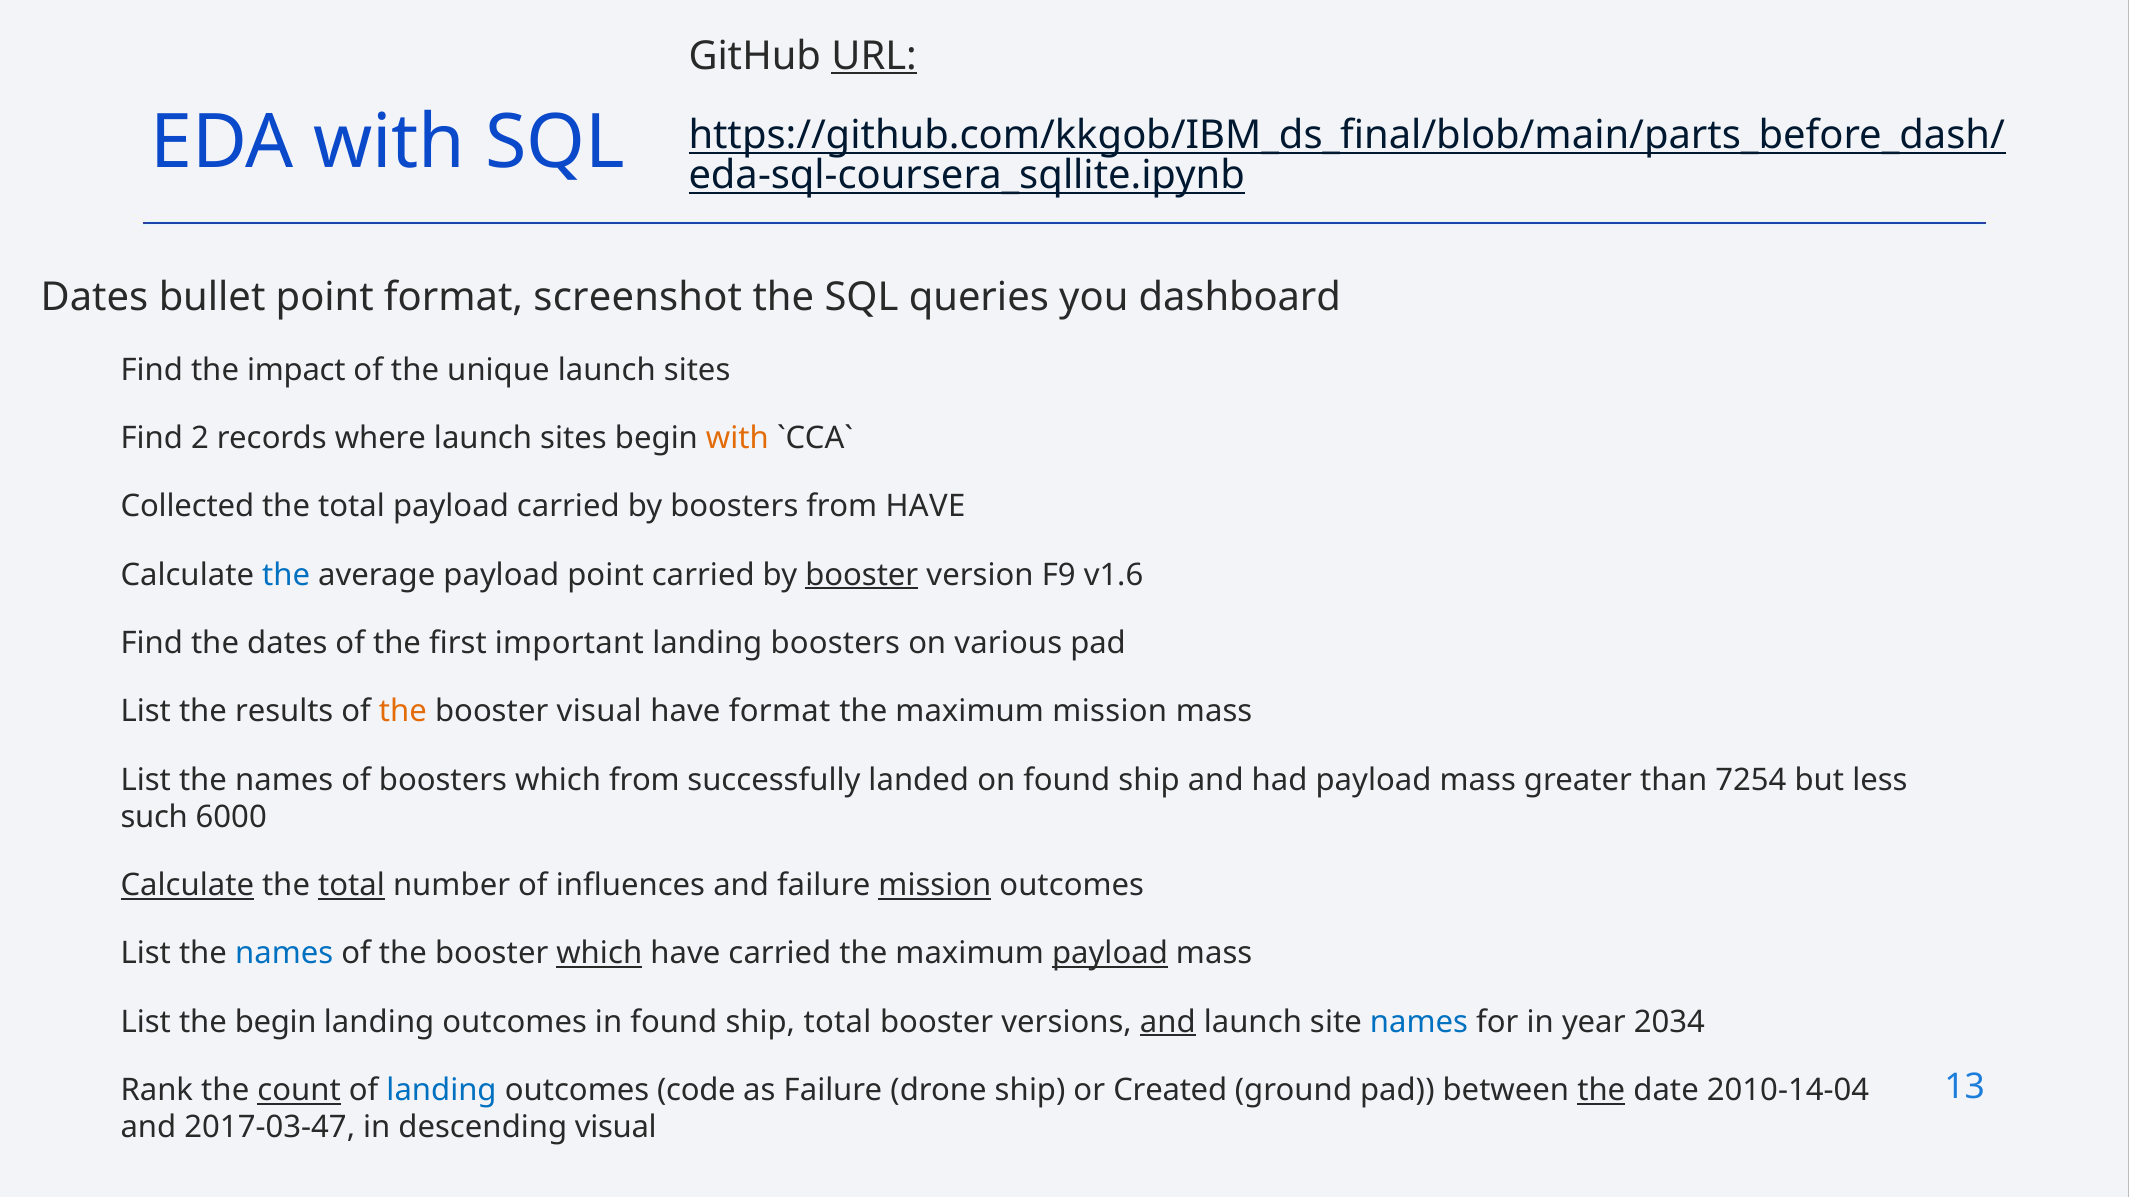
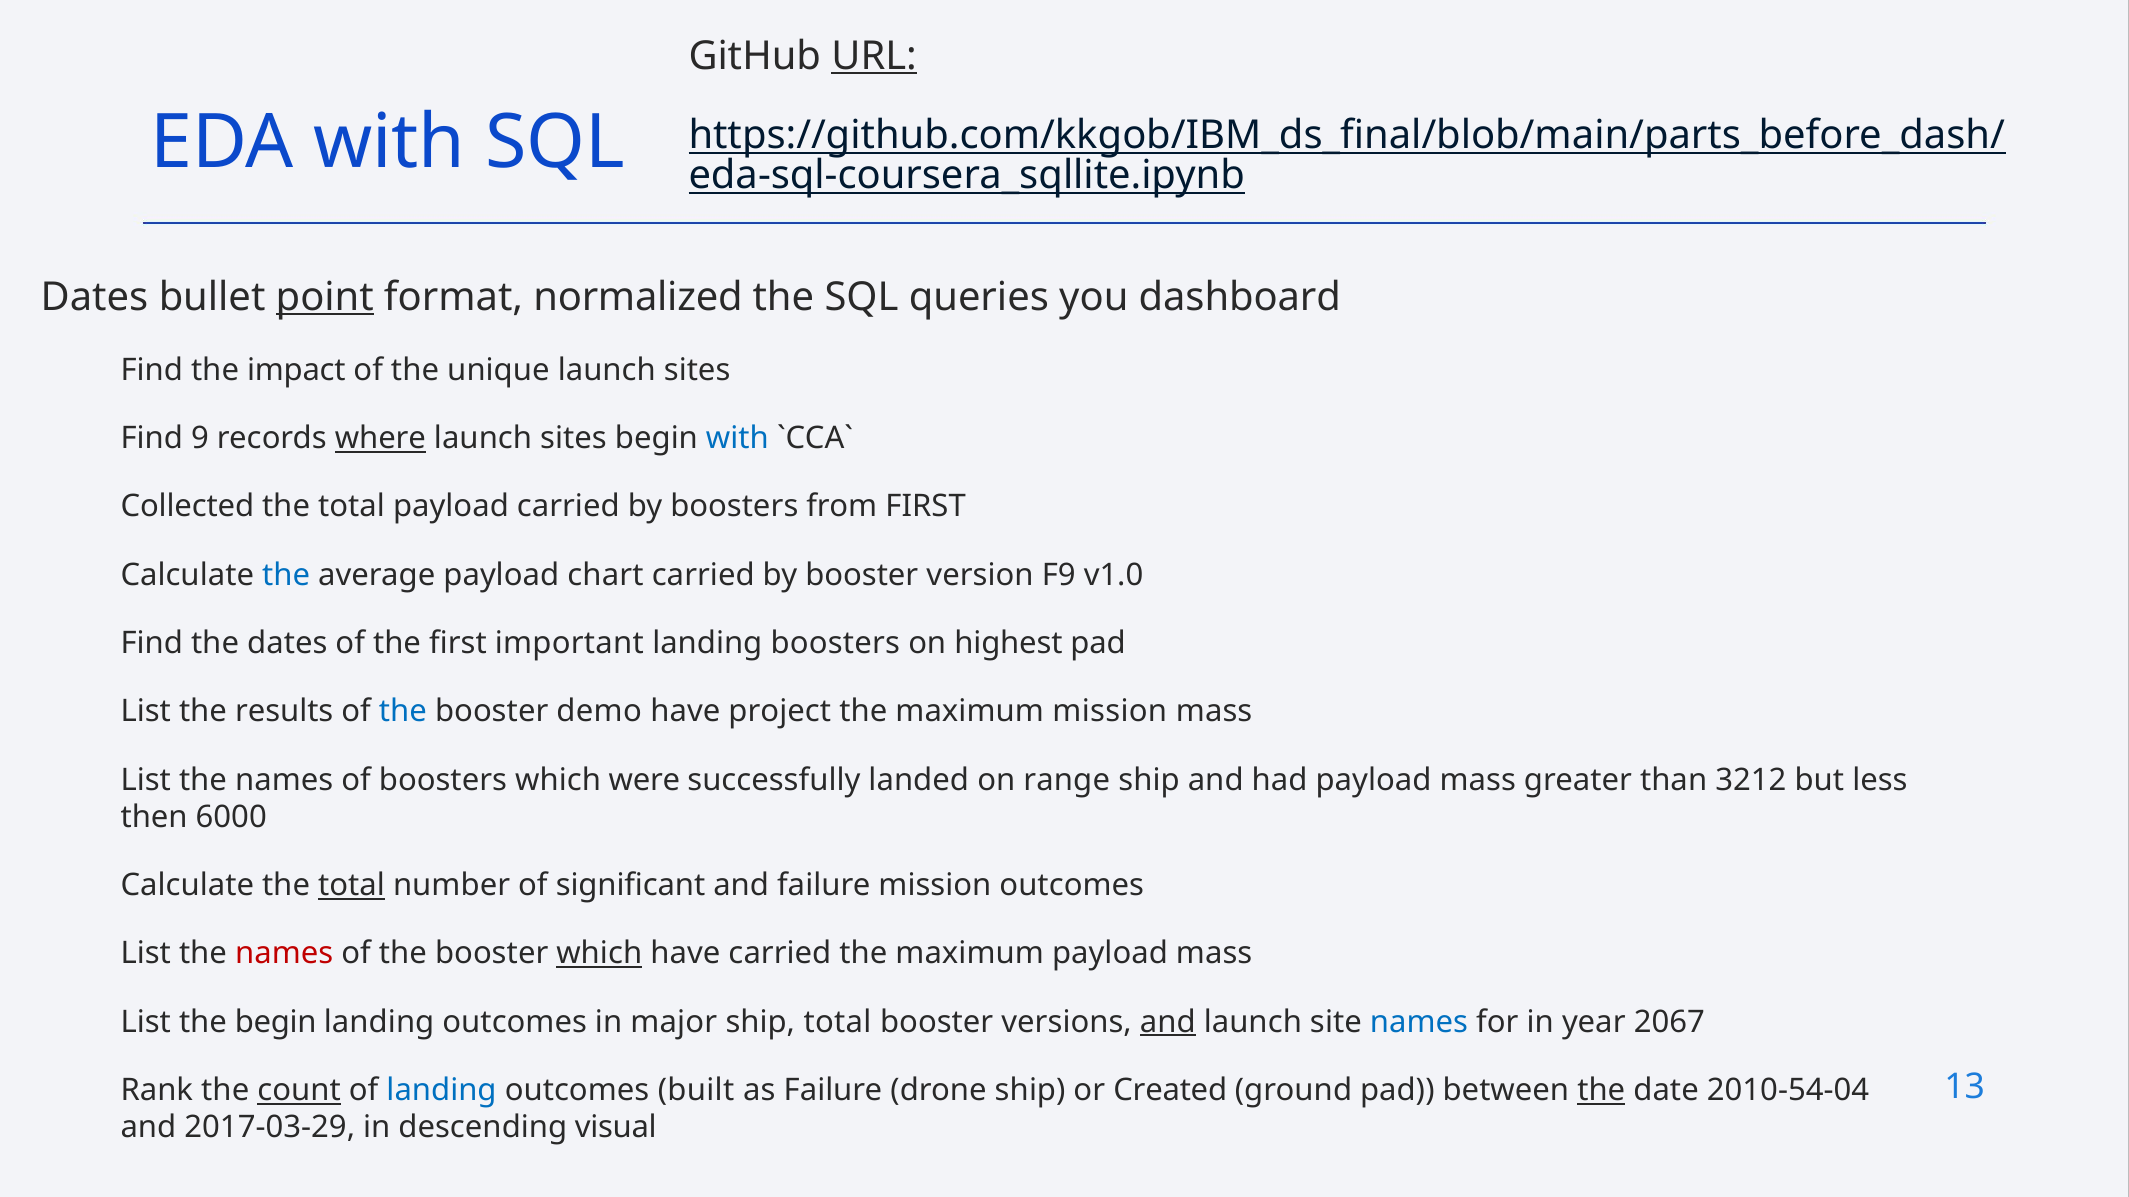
point at (325, 297) underline: none -> present
screenshot: screenshot -> normalized
2: 2 -> 9
where underline: none -> present
with at (737, 439) colour: orange -> blue
from HAVE: HAVE -> FIRST
payload point: point -> chart
booster at (862, 575) underline: present -> none
v1.6: v1.6 -> v1.0
various: various -> highest
the at (403, 712) colour: orange -> blue
booster visual: visual -> demo
have format: format -> project
which from: from -> were
on found: found -> range
7254: 7254 -> 3212
such: such -> then
Calculate at (187, 886) underline: present -> none
influences: influences -> significant
mission at (935, 886) underline: present -> none
names at (284, 954) colour: blue -> red
payload at (1110, 954) underline: present -> none
in found: found -> major
2034: 2034 -> 2067
code: code -> built
2010-14-04: 2010-14-04 -> 2010-54-04
2017-03-47: 2017-03-47 -> 2017-03-29
